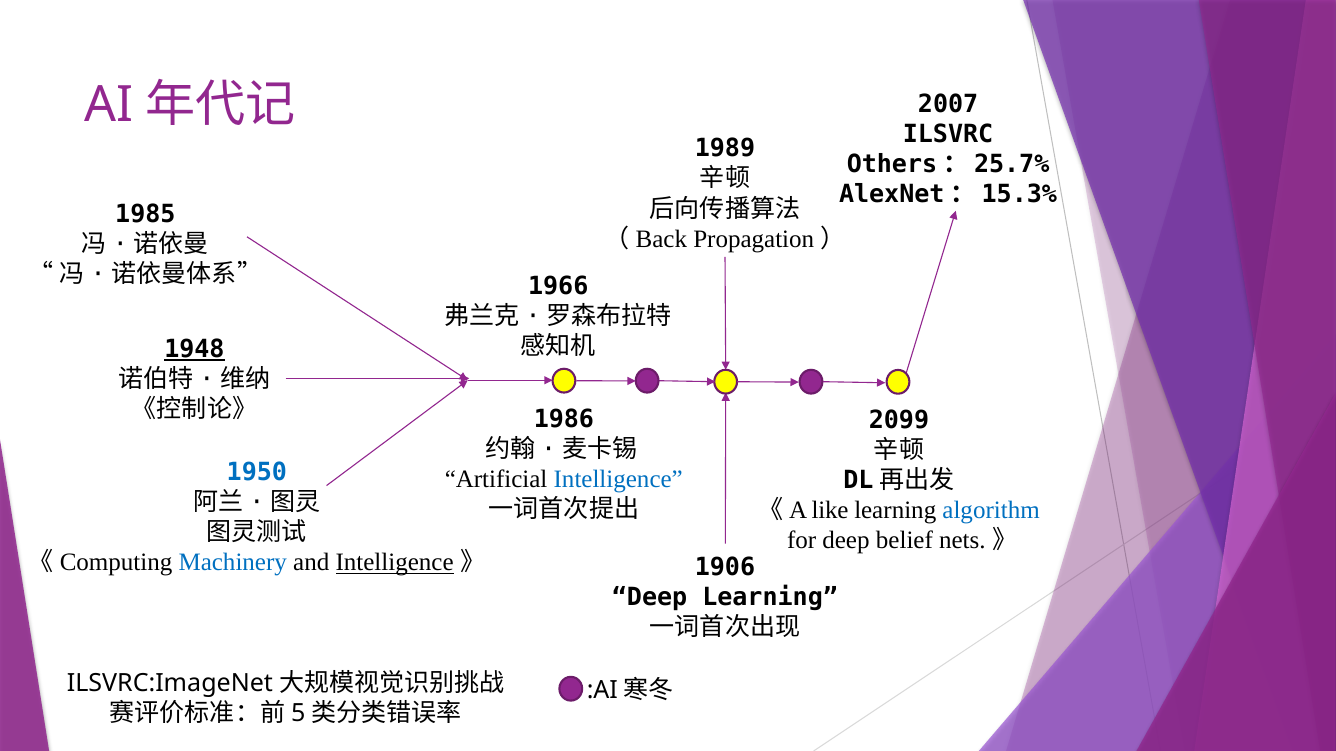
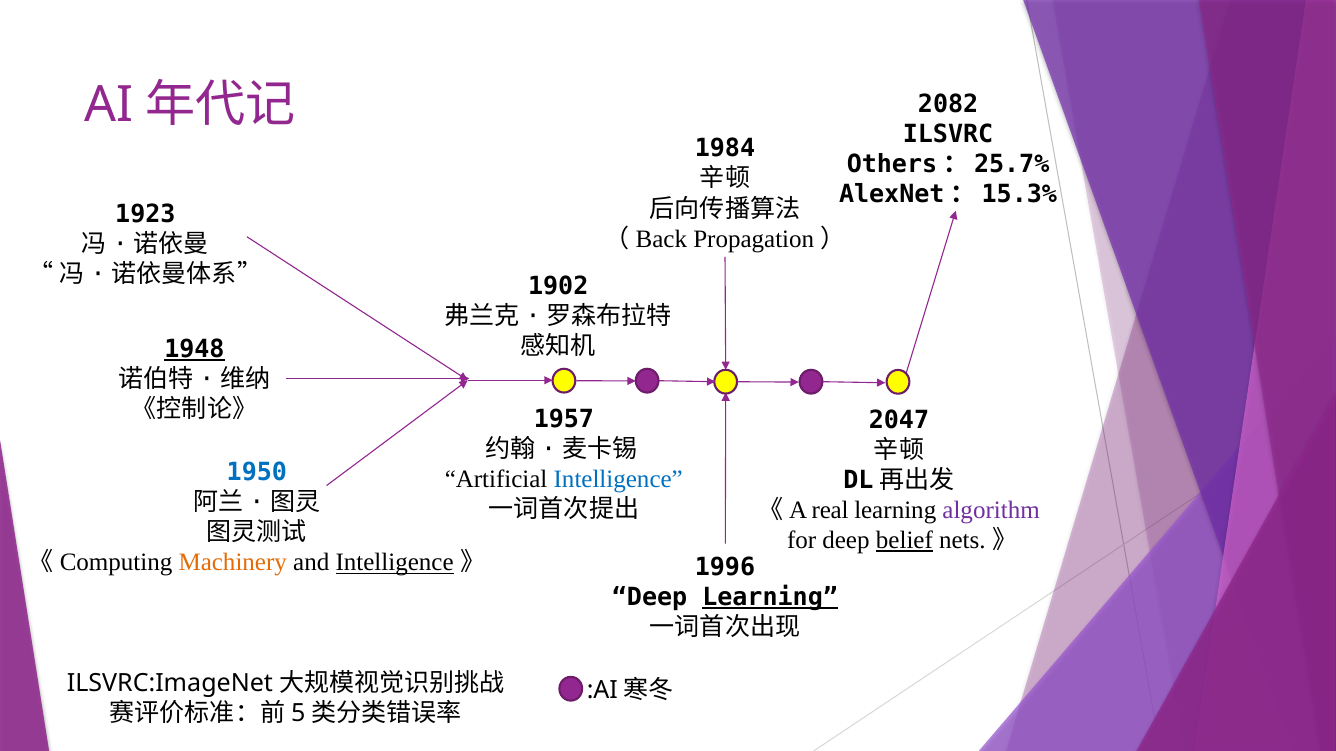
2007: 2007 -> 2082
1989: 1989 -> 1984
1985: 1985 -> 1923
1966: 1966 -> 1902
1986: 1986 -> 1957
2099: 2099 -> 2047
like: like -> real
algorithm colour: blue -> purple
belief underline: none -> present
Machinery colour: blue -> orange
1906: 1906 -> 1996
Learning at (770, 598) underline: none -> present
